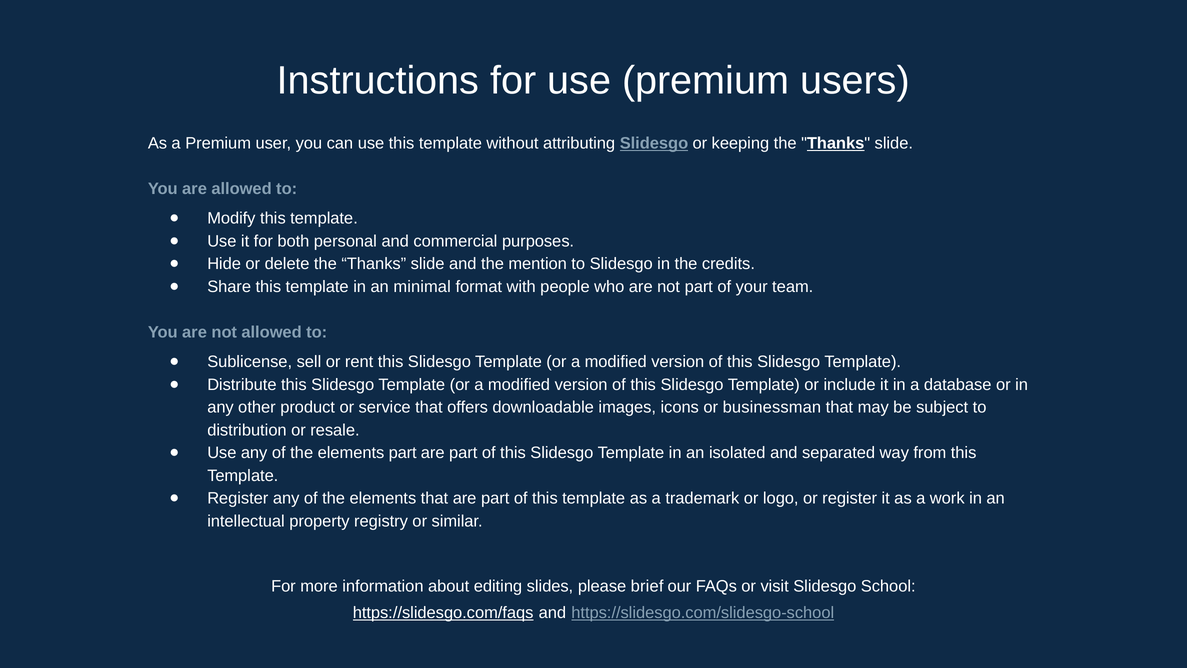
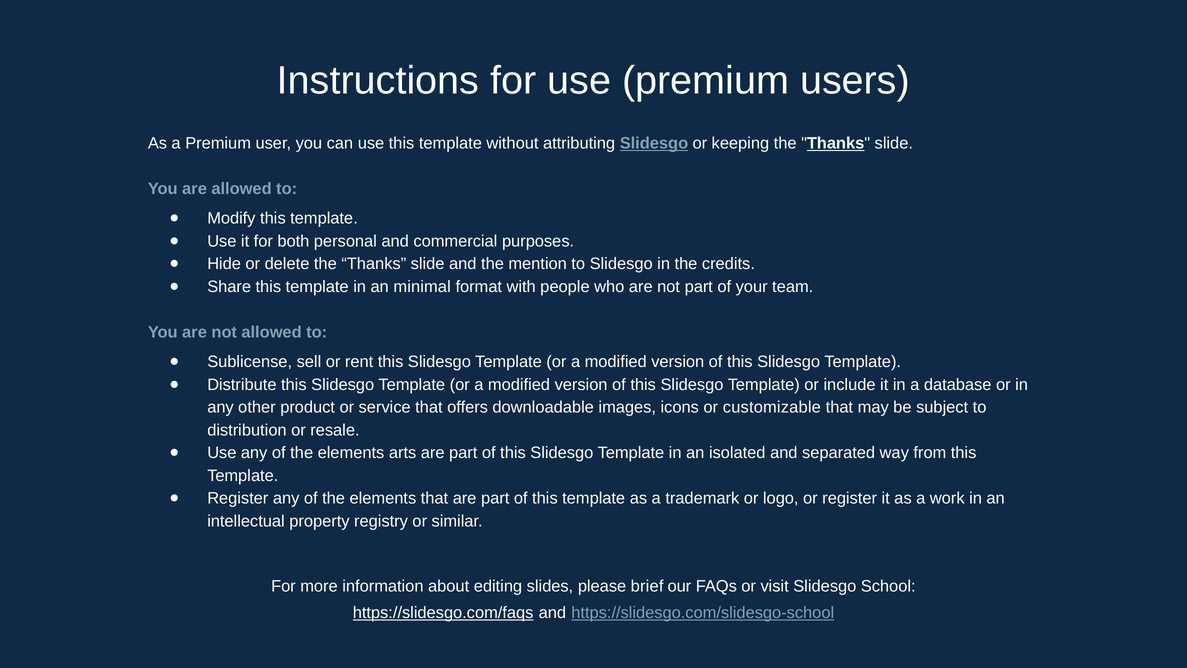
businessman: businessman -> customizable
elements part: part -> arts
